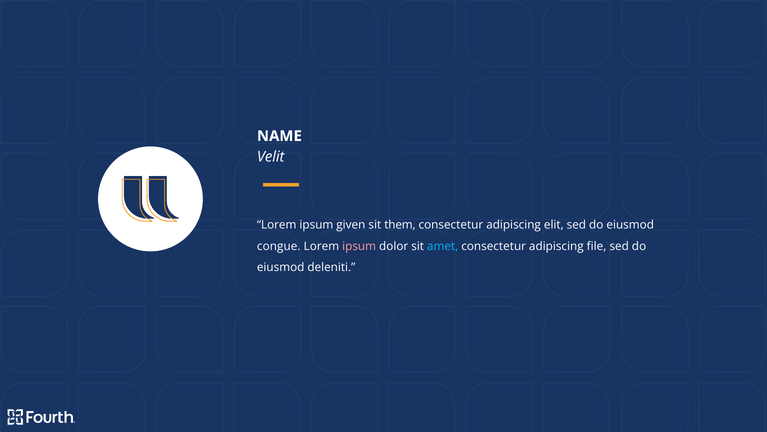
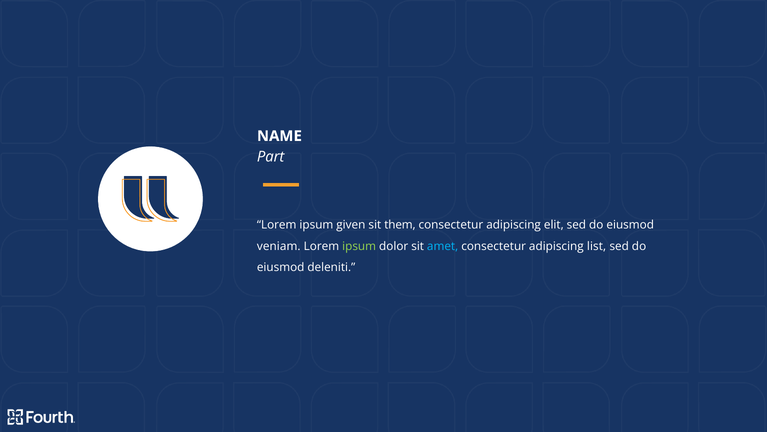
Velit: Velit -> Part
congue: congue -> veniam
ipsum at (359, 246) colour: pink -> light green
file: file -> list
